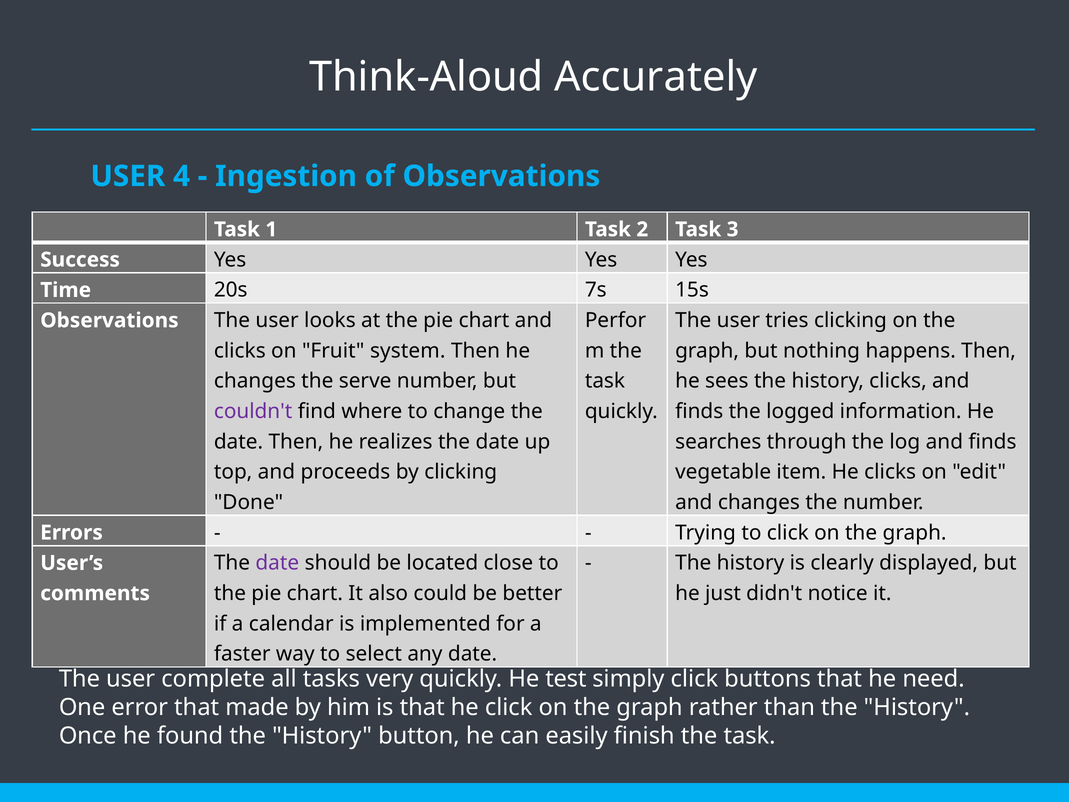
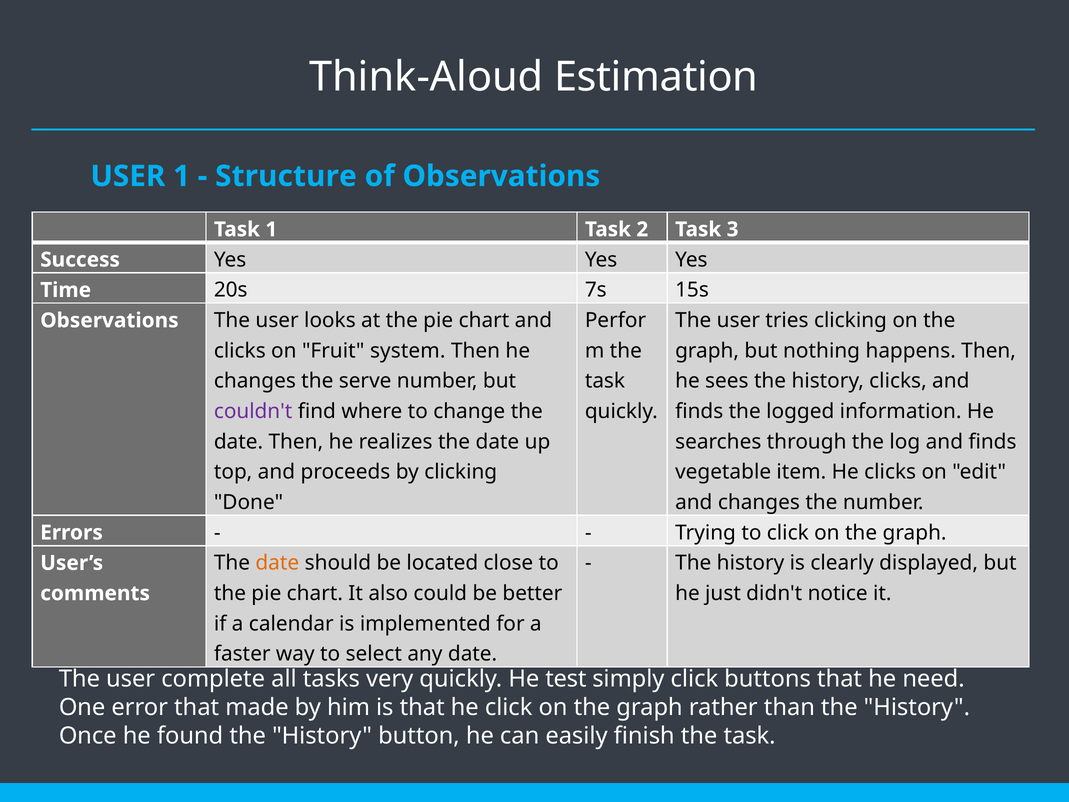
Accurately: Accurately -> Estimation
USER 4: 4 -> 1
Ingestion: Ingestion -> Structure
date at (277, 563) colour: purple -> orange
